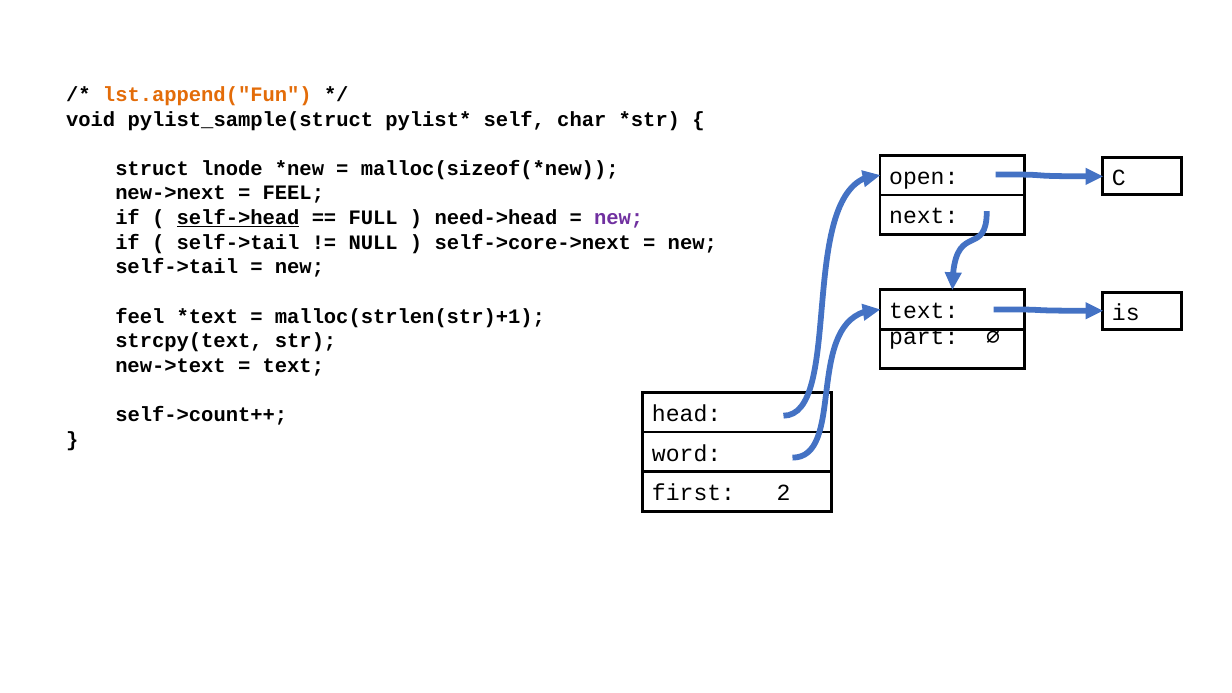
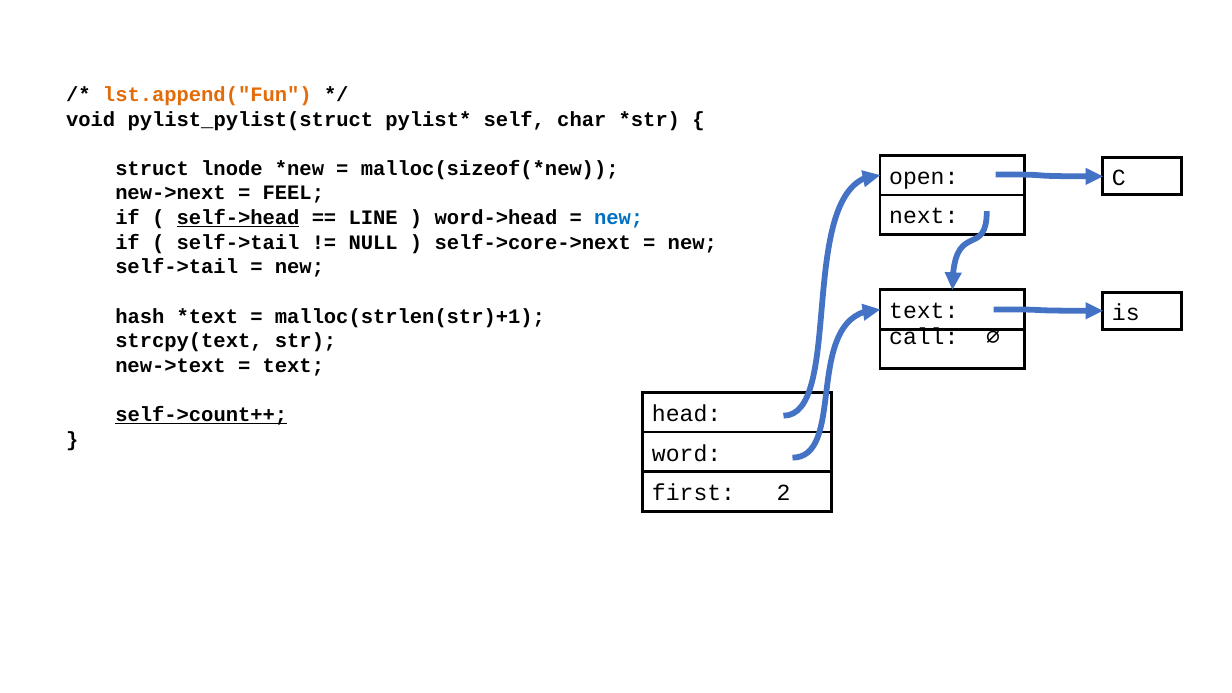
pylist_sample(struct: pylist_sample(struct -> pylist_pylist(struct
FULL: FULL -> LINE
need->head: need->head -> word->head
new at (619, 218) colour: purple -> blue
feel at (140, 316): feel -> hash
part: part -> call
self->count++ underline: none -> present
